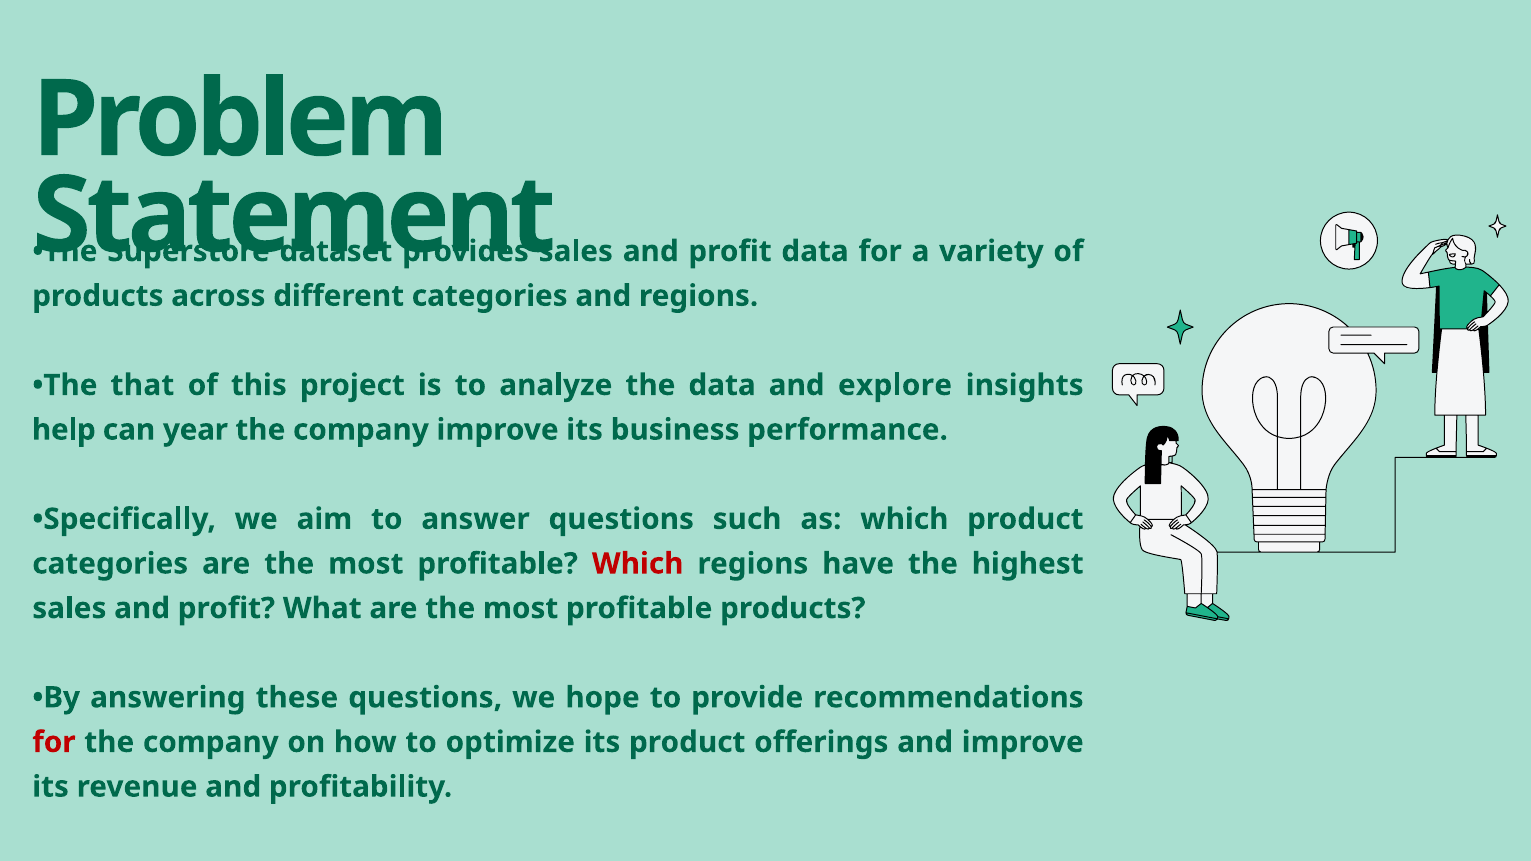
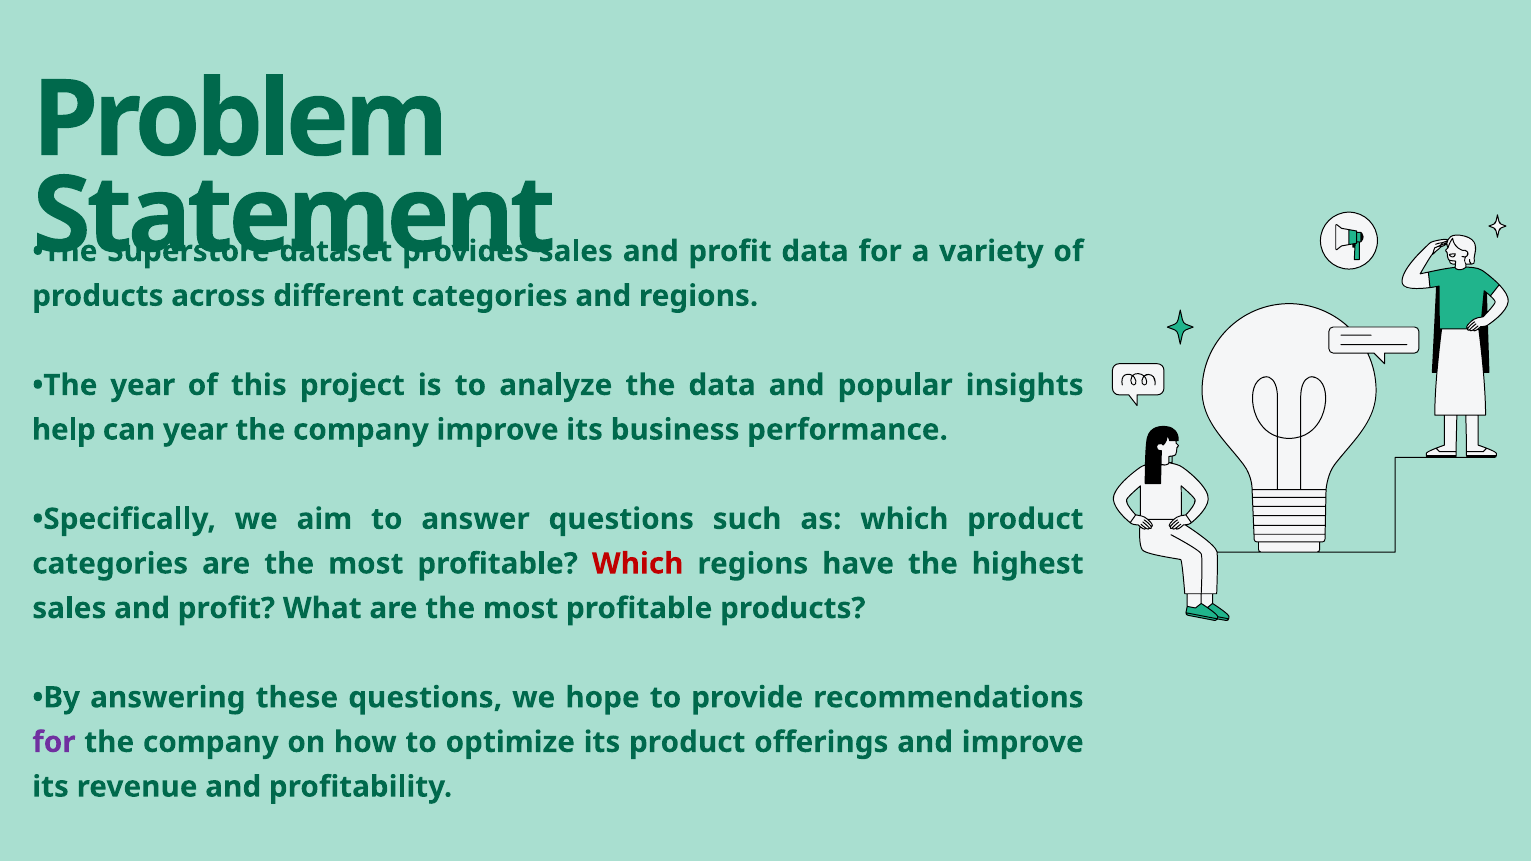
The that: that -> year
explore: explore -> popular
for at (54, 742) colour: red -> purple
